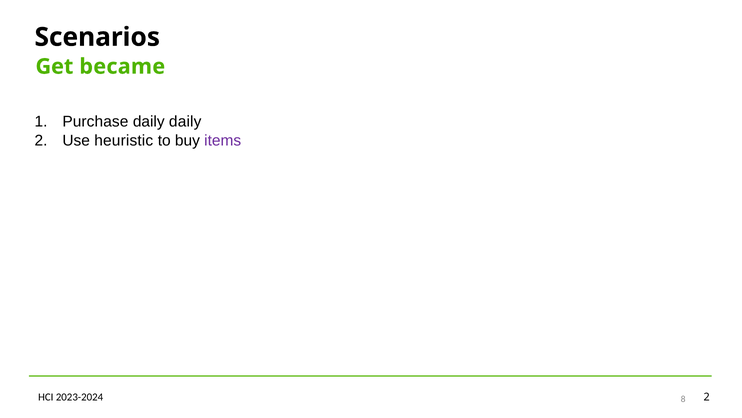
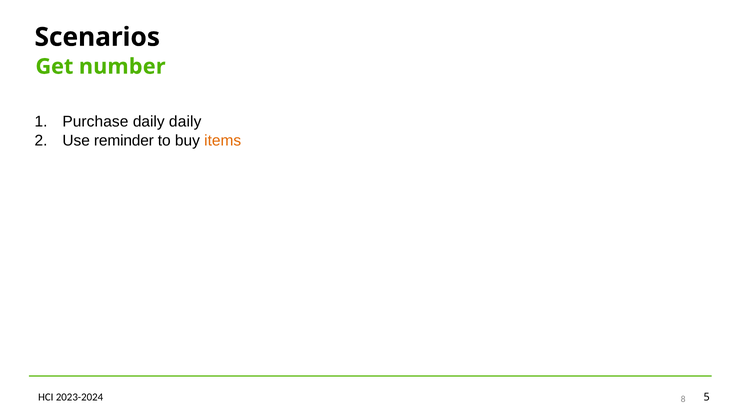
became: became -> number
heuristic: heuristic -> reminder
items colour: purple -> orange
8 2: 2 -> 5
